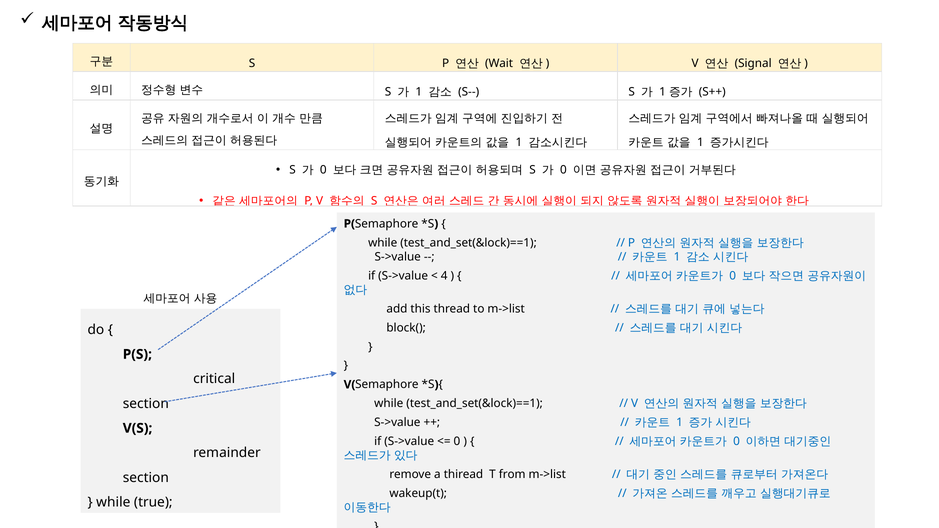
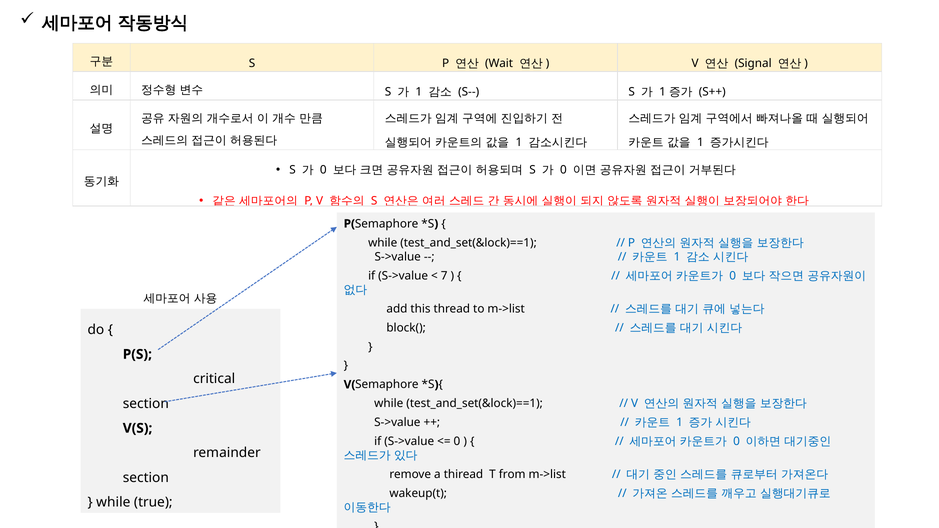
4: 4 -> 7
